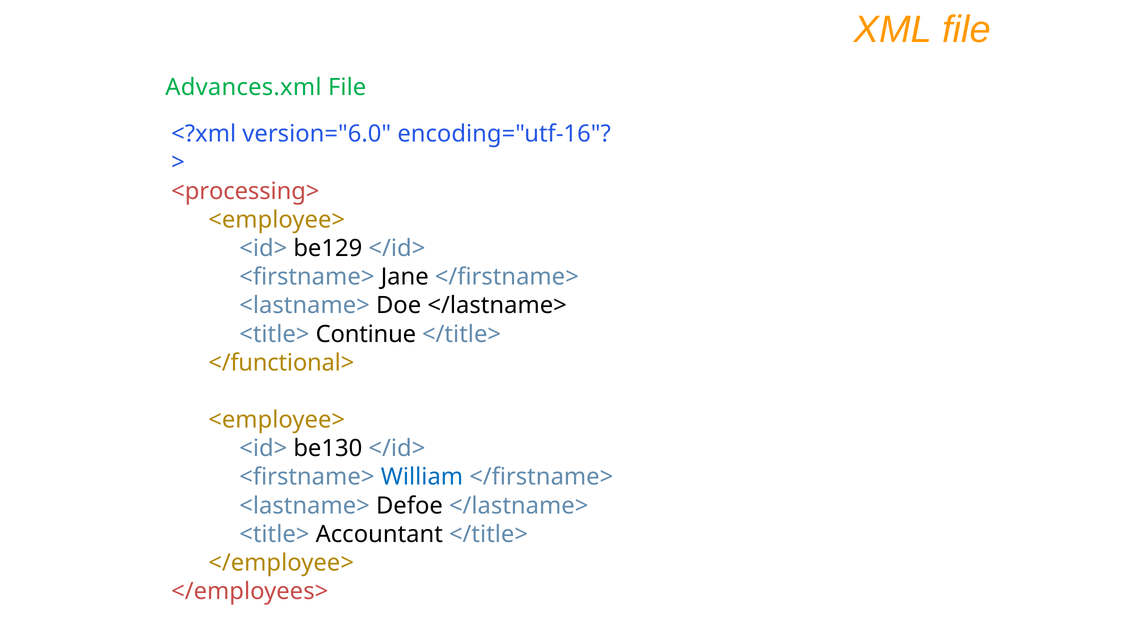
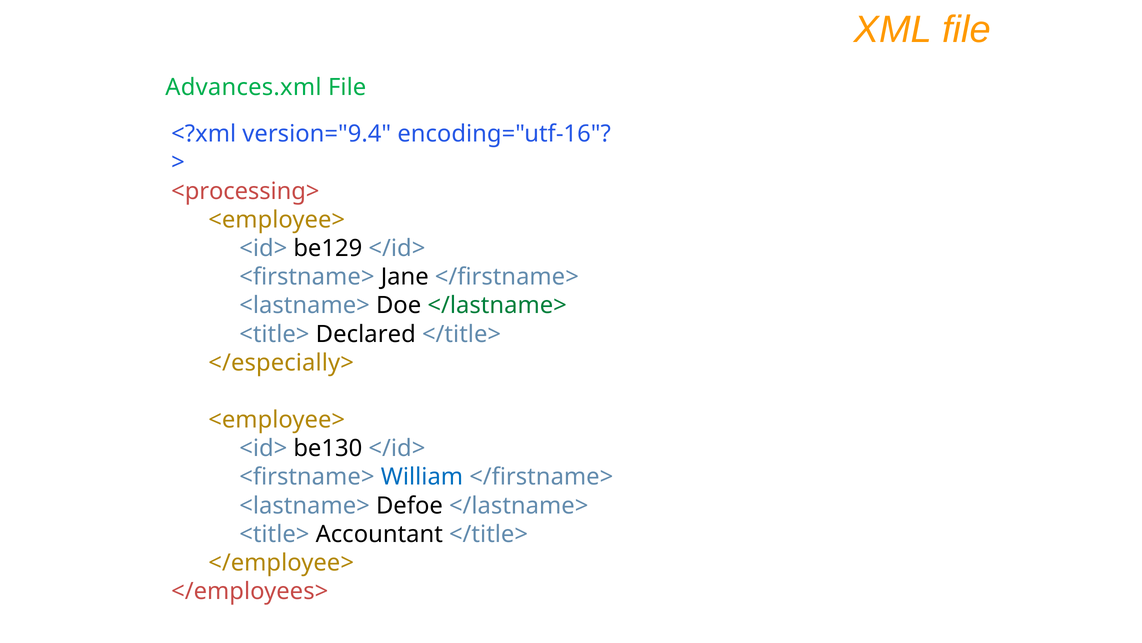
version="6.0: version="6.0 -> version="9.4
</lastname> at (497, 305) colour: black -> green
Continue: Continue -> Declared
</functional>: </functional> -> </especially>
